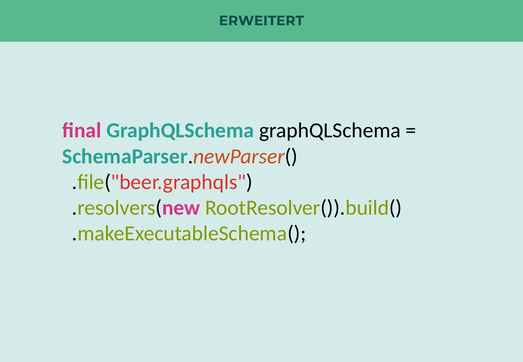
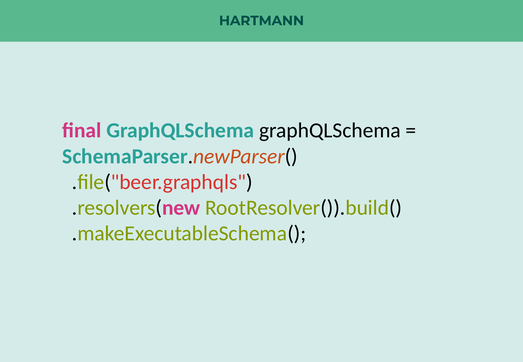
ERWEITERT: ERWEITERT -> HARTMANN
